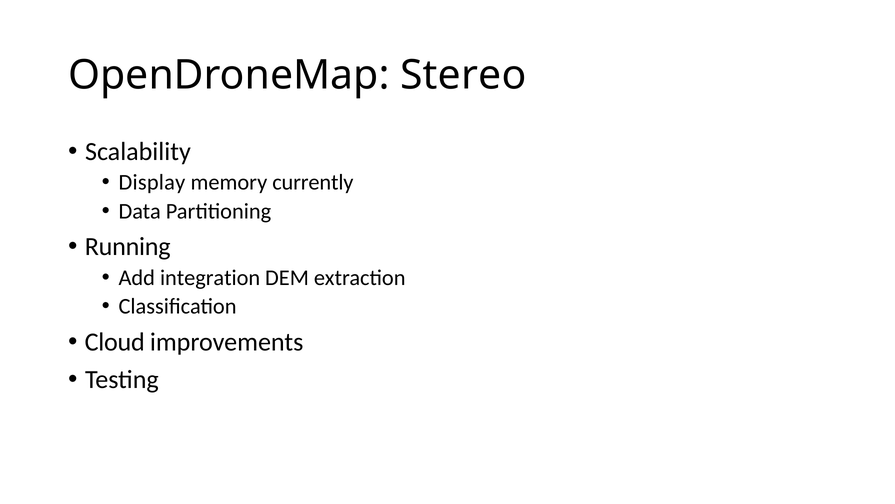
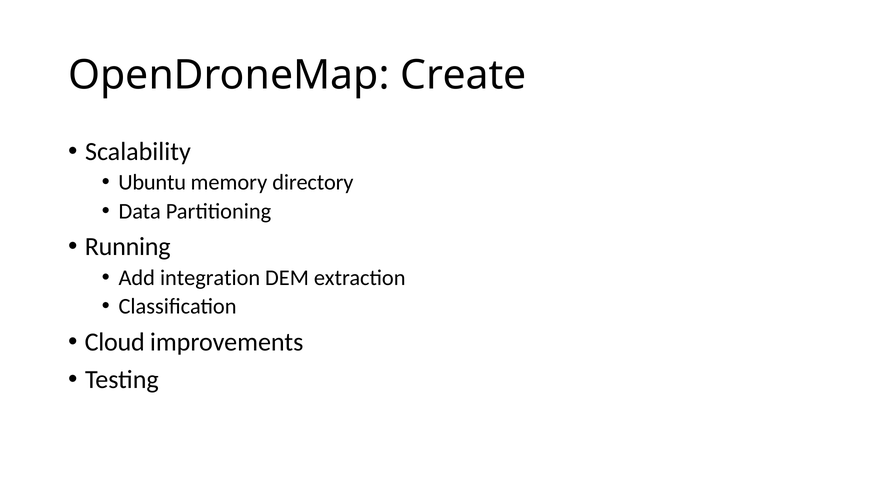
Stereo: Stereo -> Create
Display: Display -> Ubuntu
currently: currently -> directory
